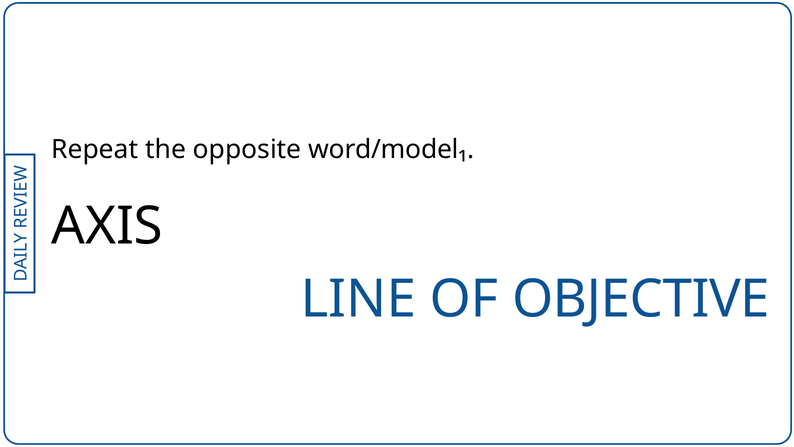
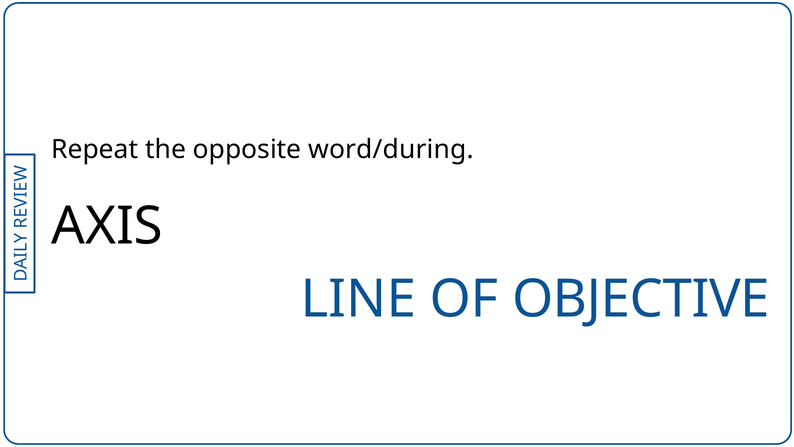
word/model₁: word/model₁ -> word/during
